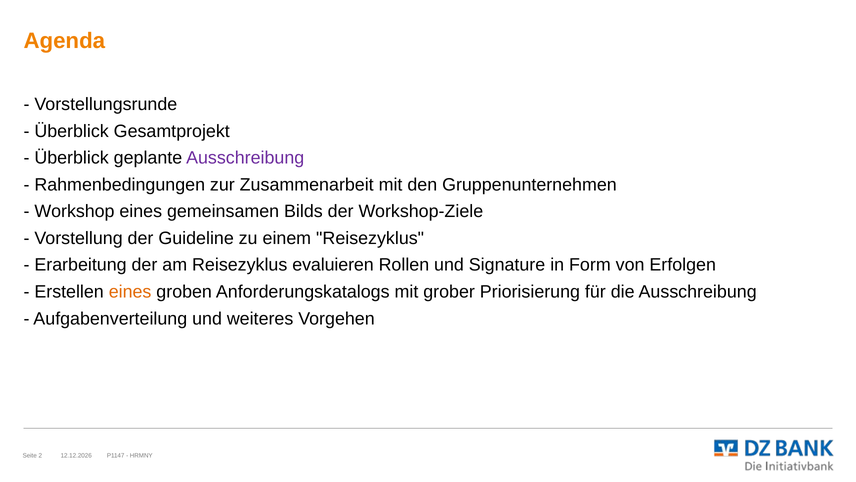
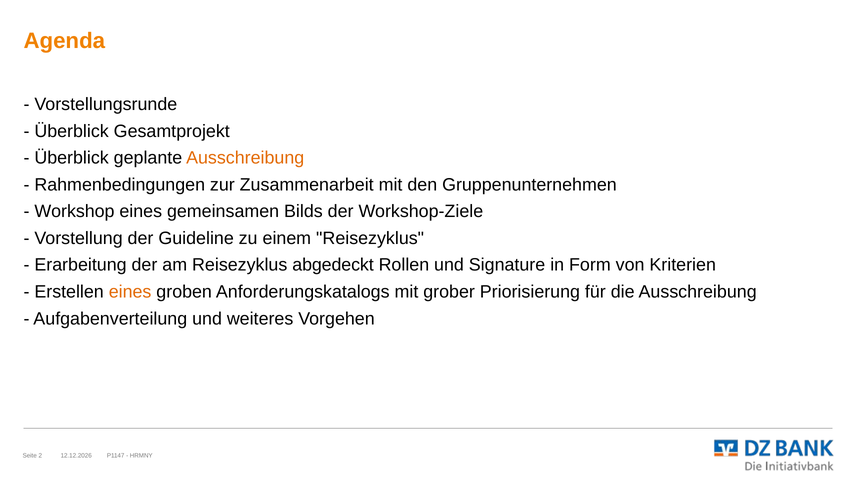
Ausschreibung at (245, 158) colour: purple -> orange
evaluieren: evaluieren -> abgedeckt
Erfolgen: Erfolgen -> Kriterien
